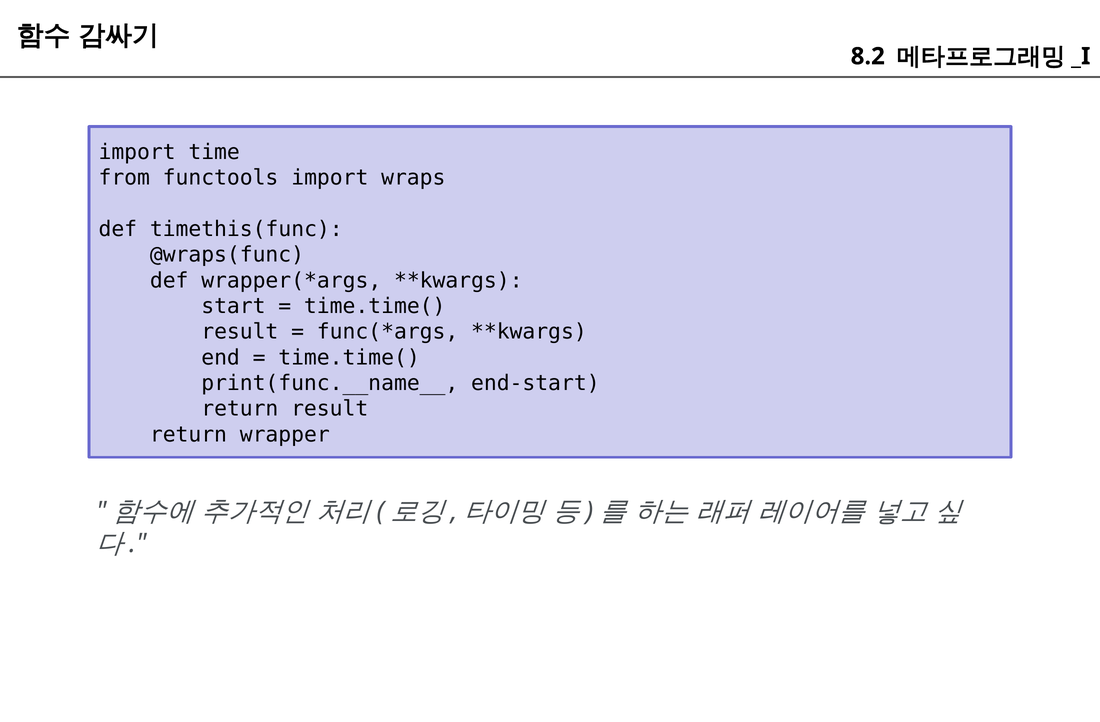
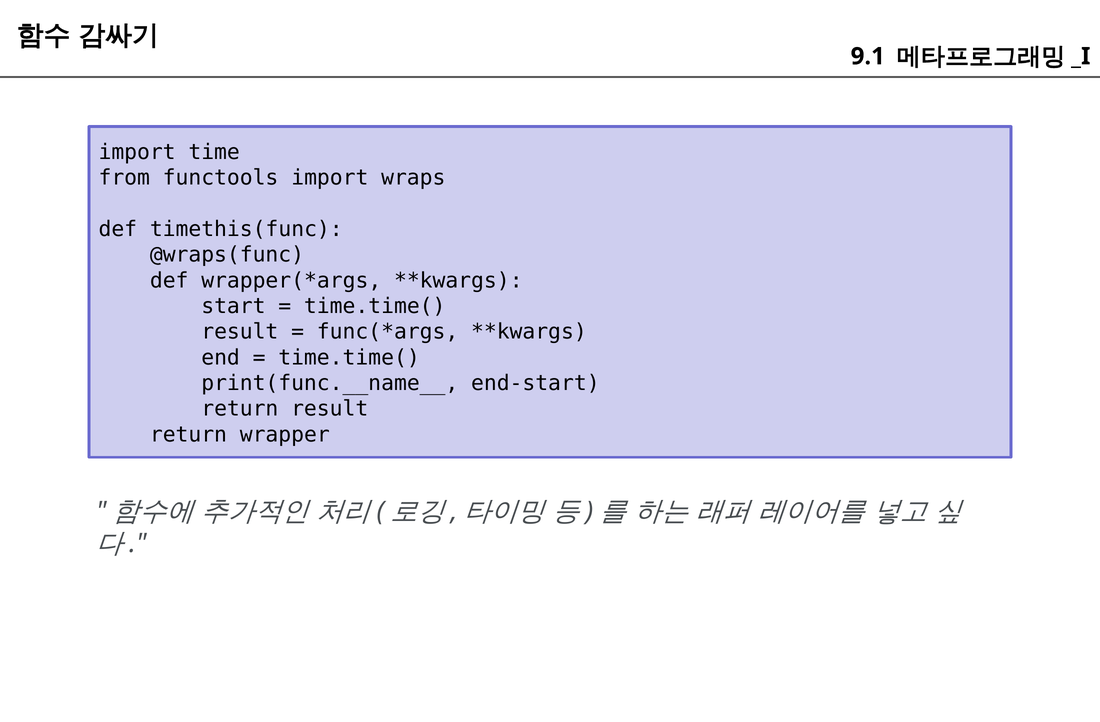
8.2: 8.2 -> 9.1
